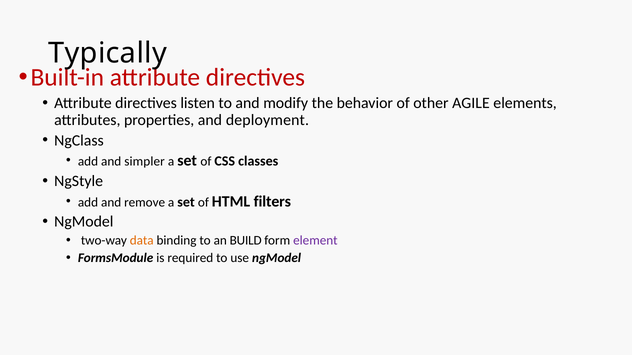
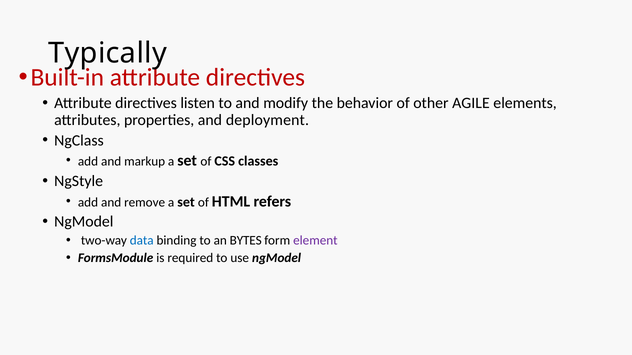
simpler: simpler -> markup
filters: filters -> refers
data colour: orange -> blue
BUILD: BUILD -> BYTES
